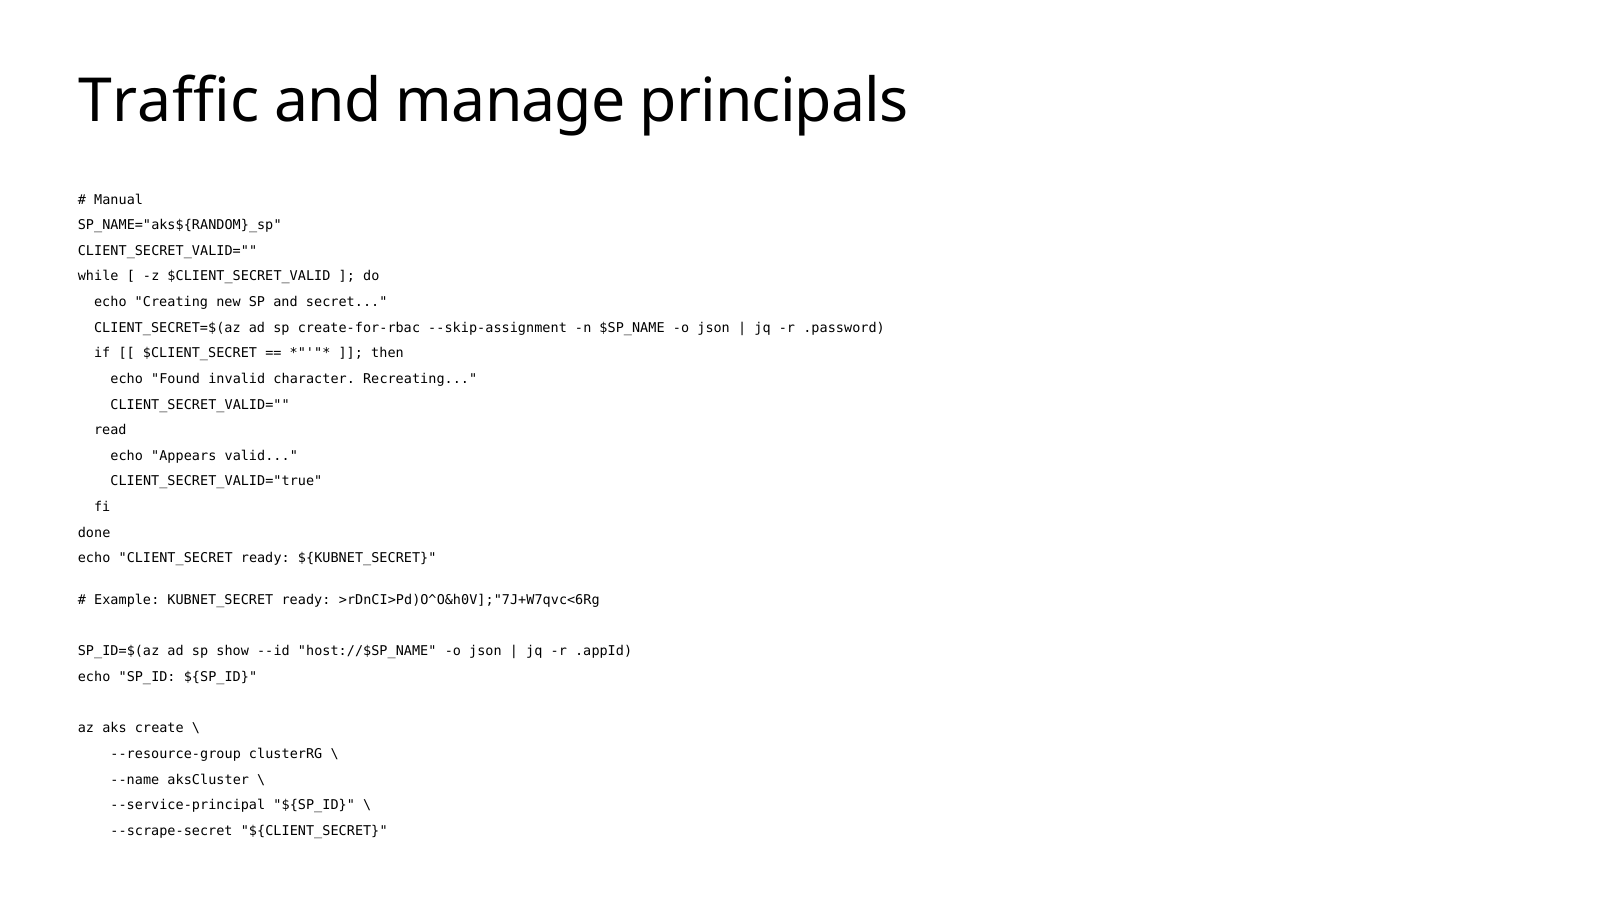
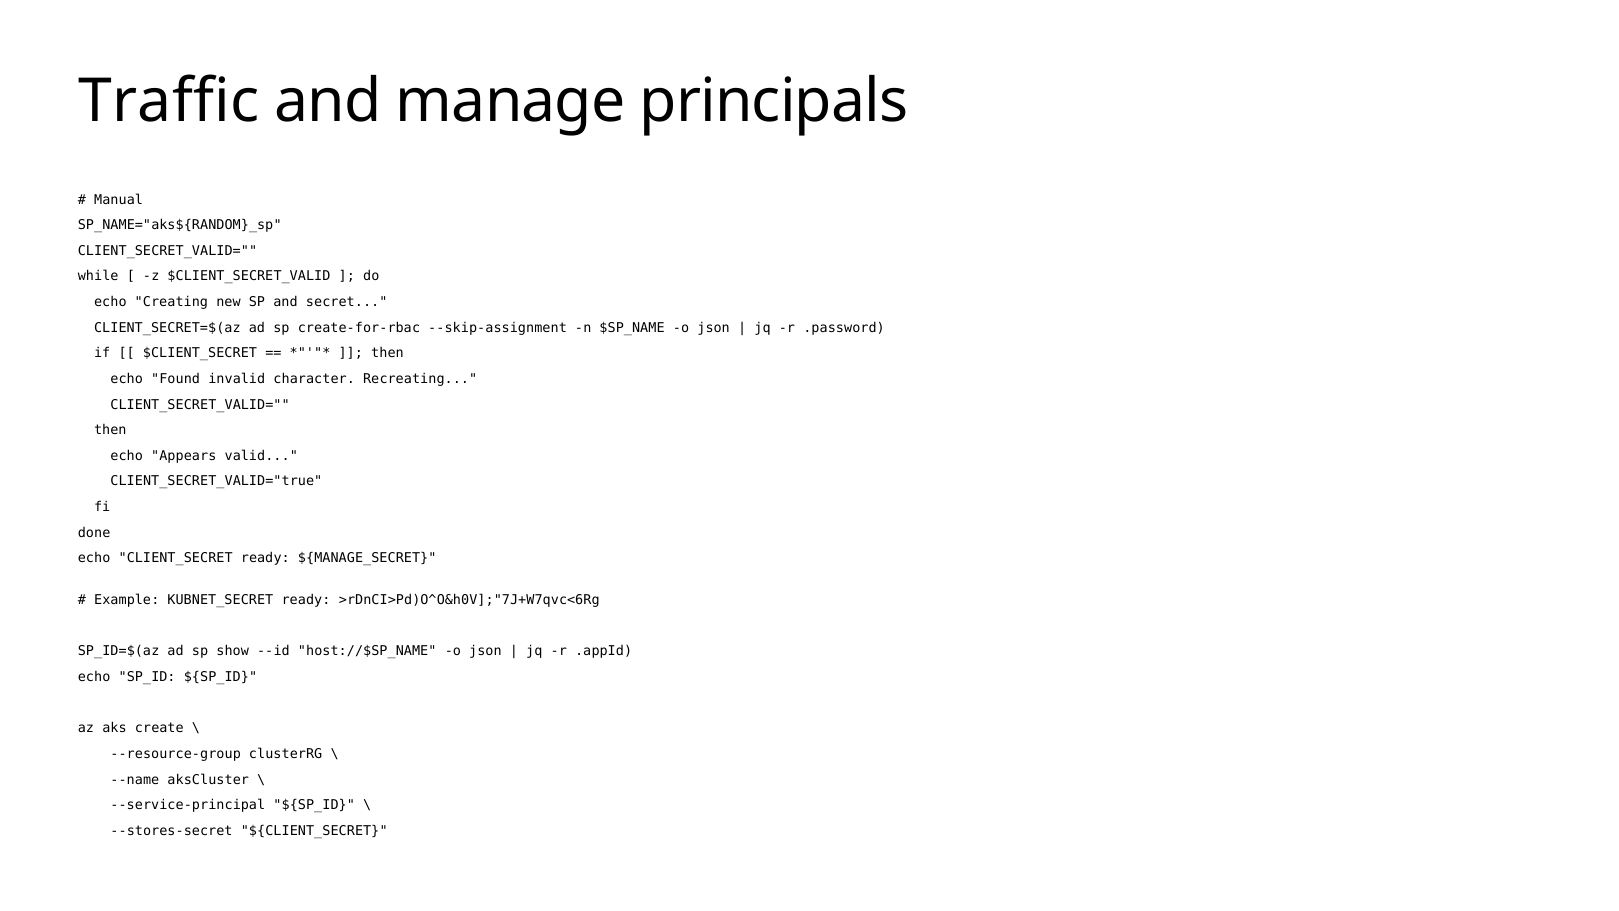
read at (110, 430): read -> then
${KUBNET_SECRET: ${KUBNET_SECRET -> ${MANAGE_SECRET
--scrape-secret: --scrape-secret -> --stores-secret
